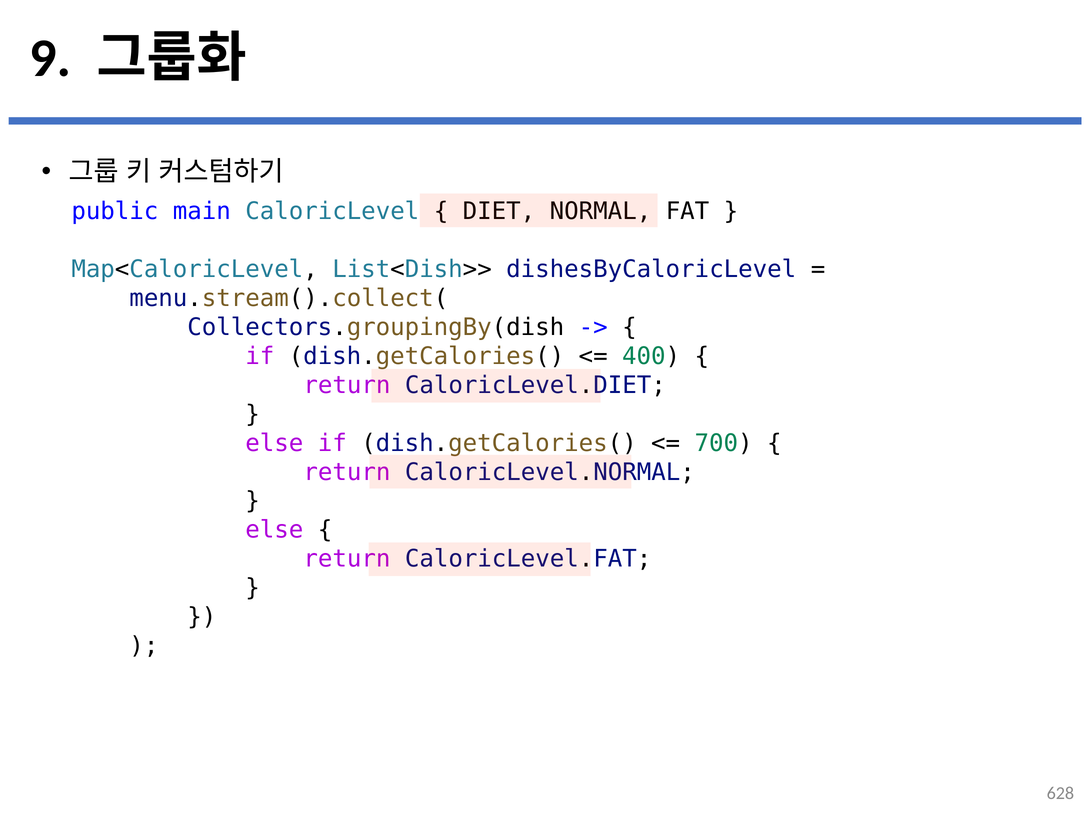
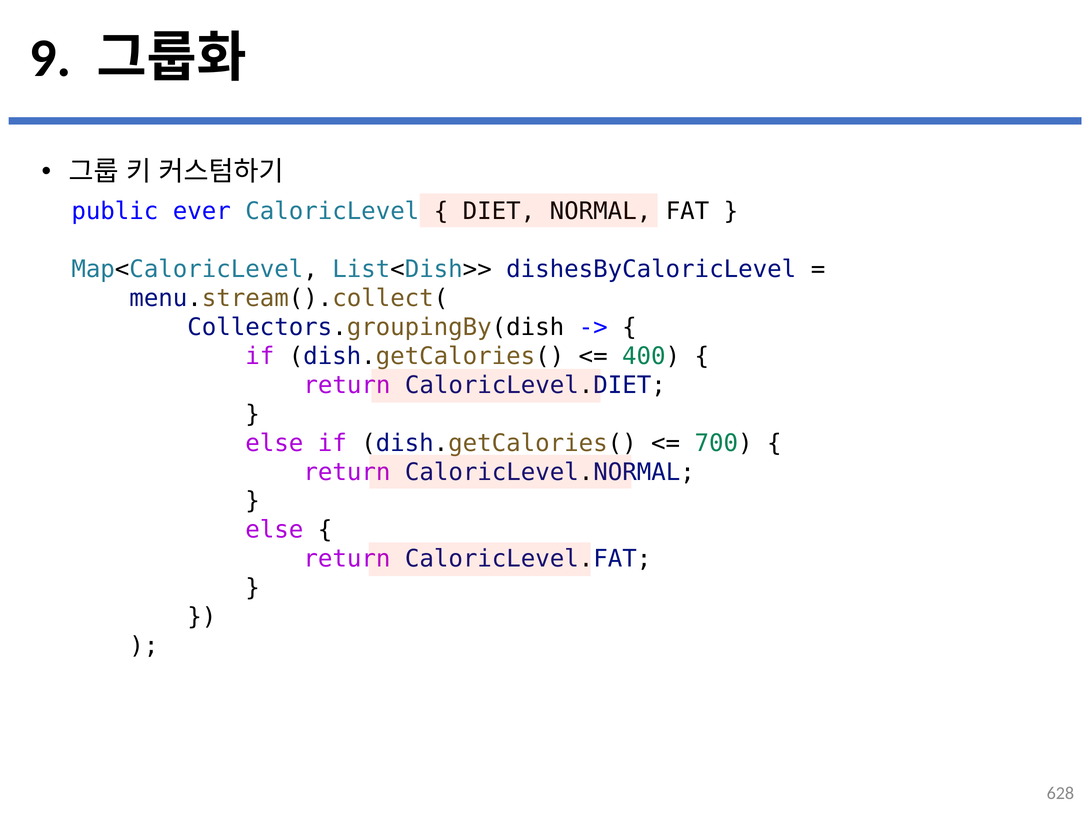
main: main -> ever
